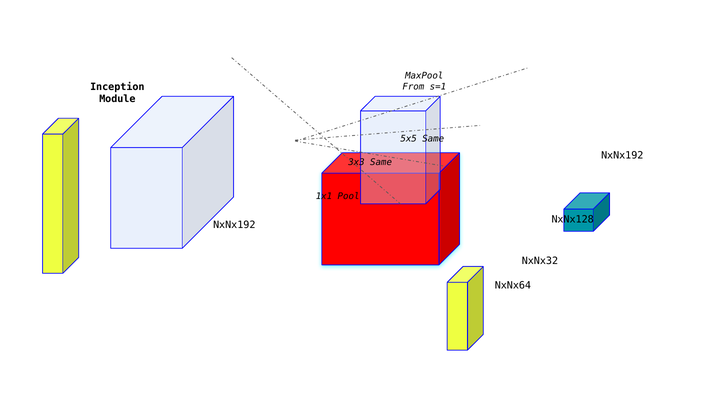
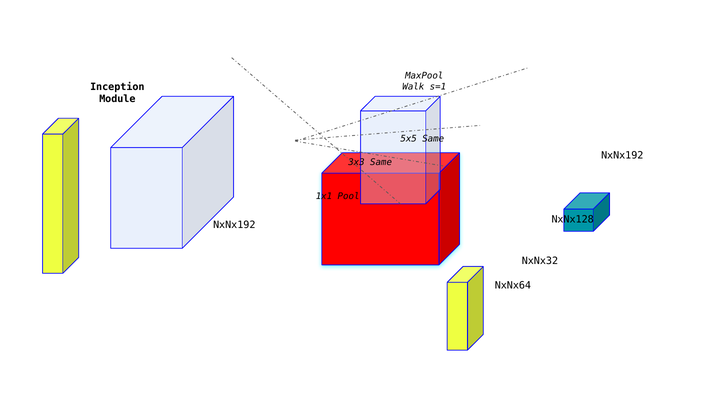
From: From -> Walk
